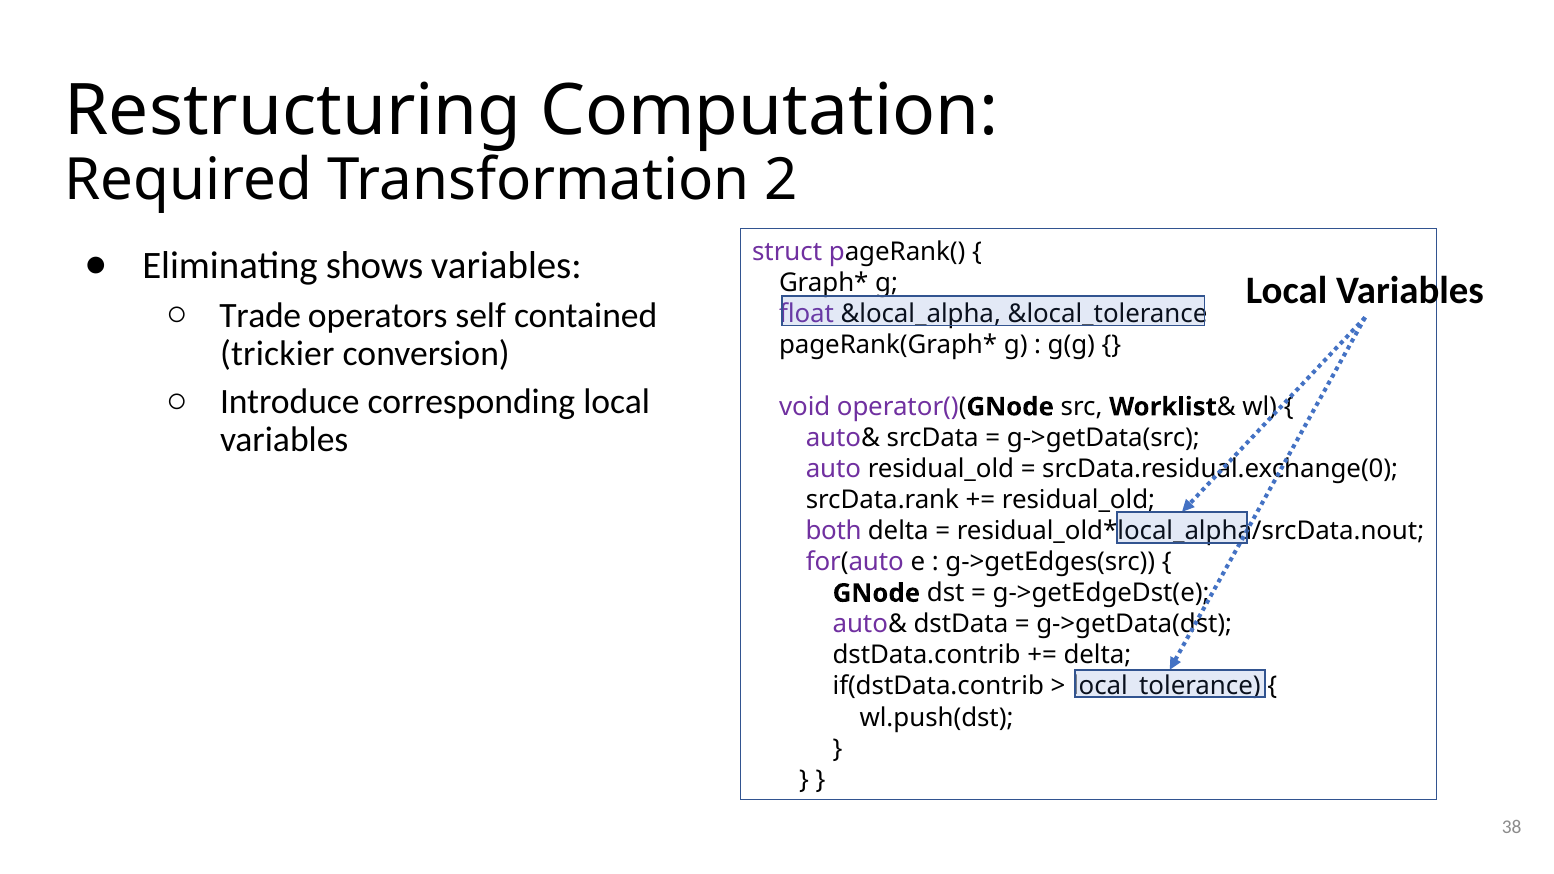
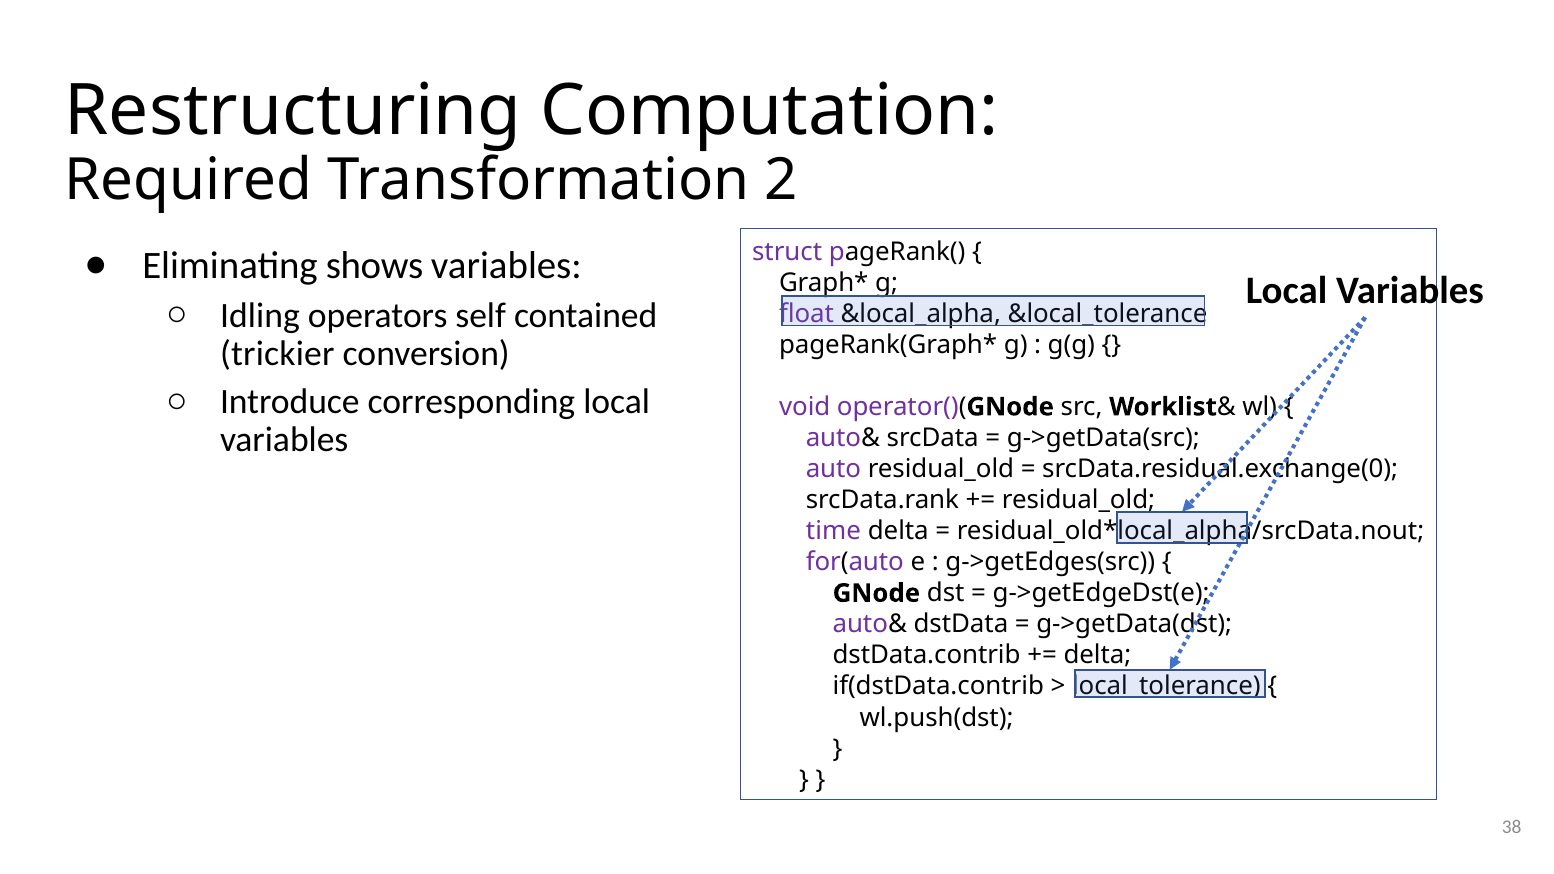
Trade: Trade -> Idling
both: both -> time
